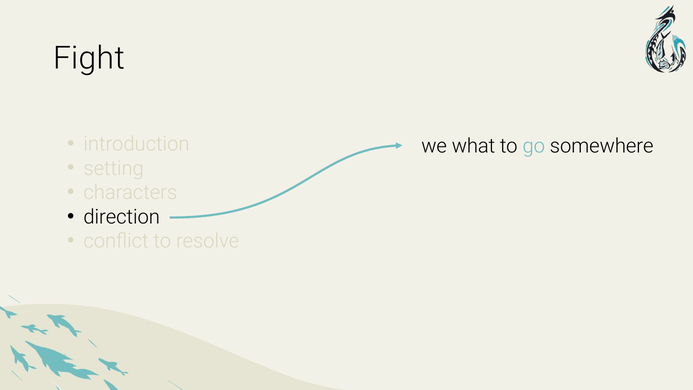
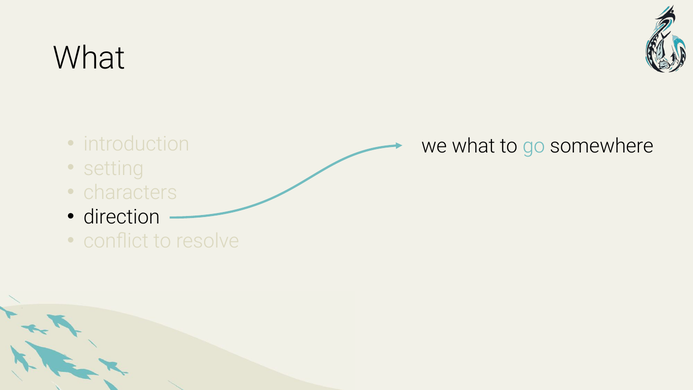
Fight at (89, 58): Fight -> What
